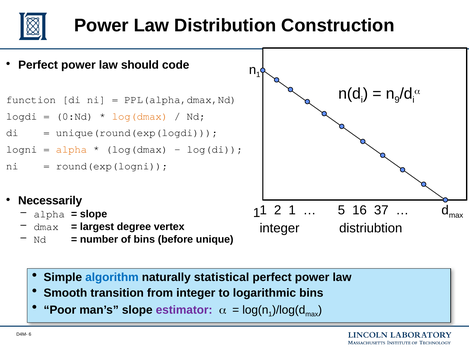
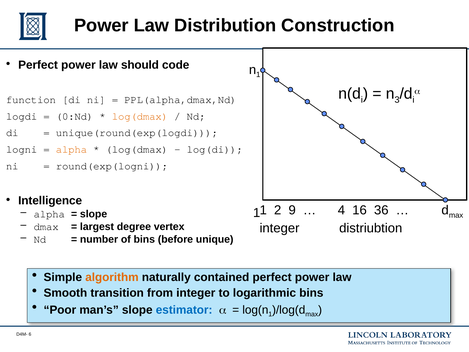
9: 9 -> 3
Necessarily: Necessarily -> Intelligence
2 1: 1 -> 9
5: 5 -> 4
37: 37 -> 36
algorithm colour: blue -> orange
statistical: statistical -> contained
estimator colour: purple -> blue
